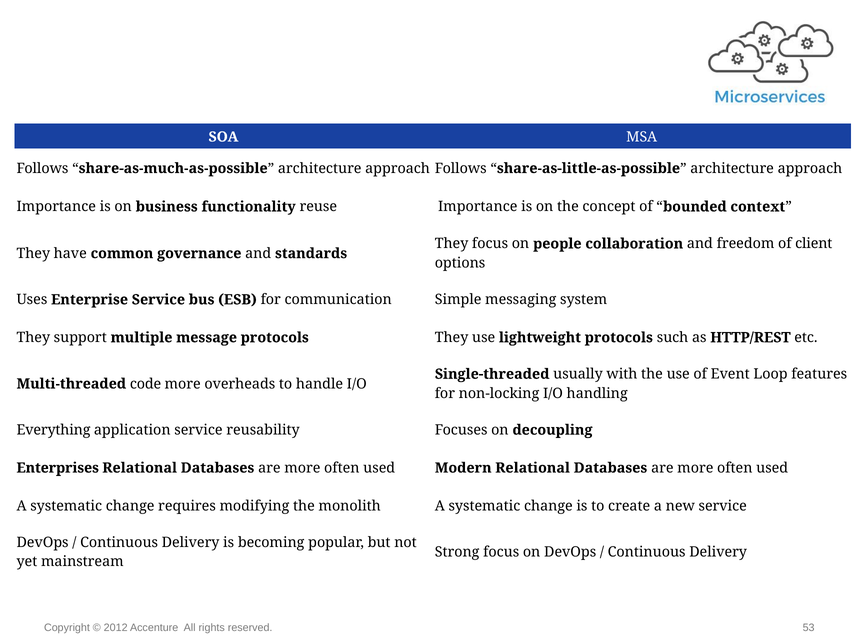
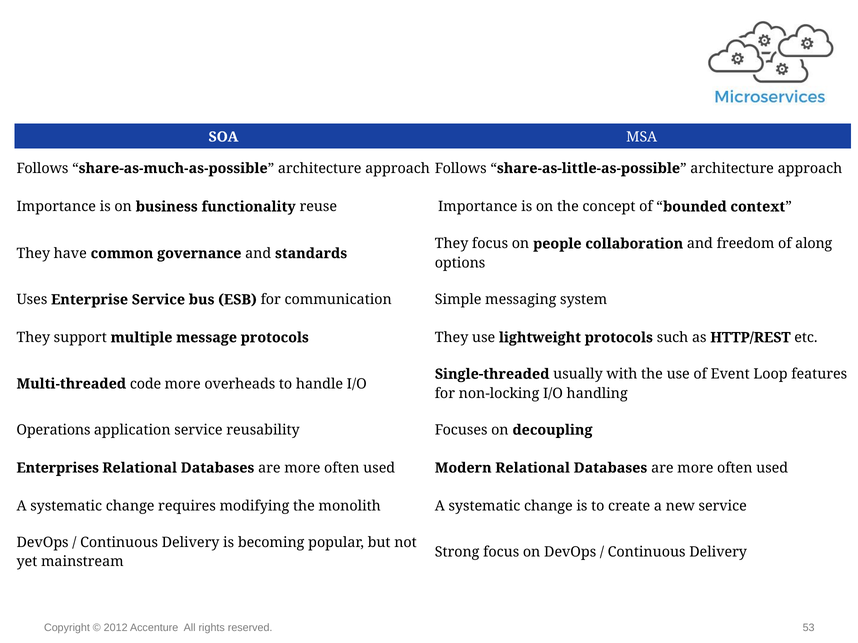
client: client -> along
Everything: Everything -> Operations
